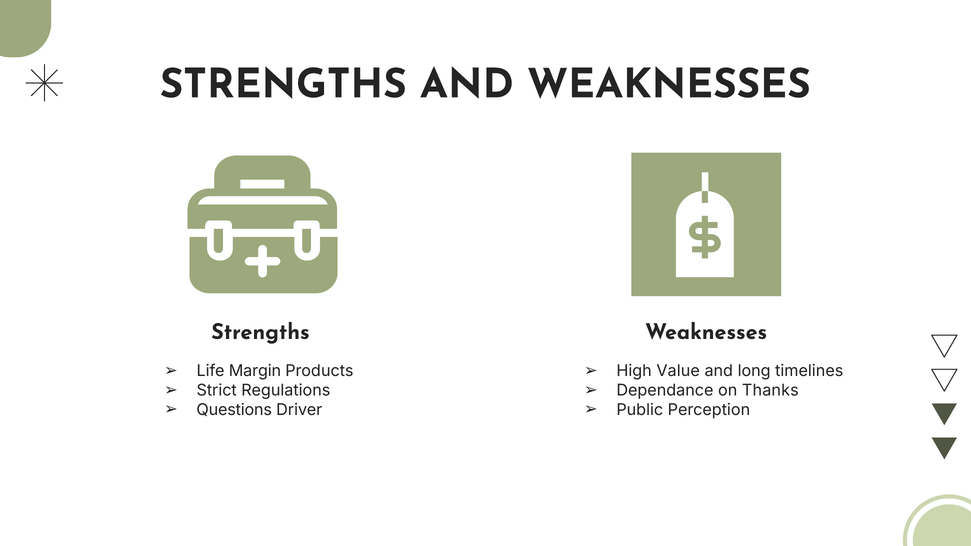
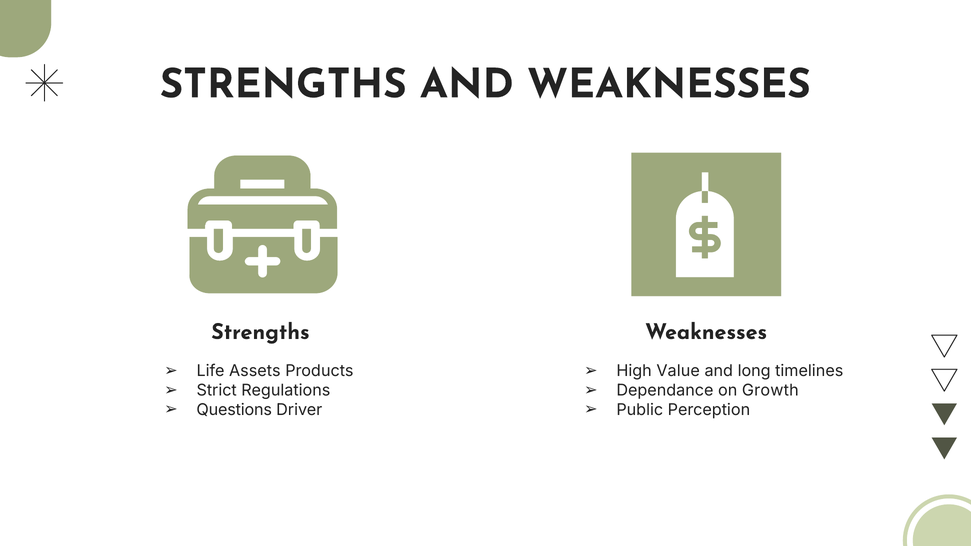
Margin: Margin -> Assets
Thanks: Thanks -> Growth
